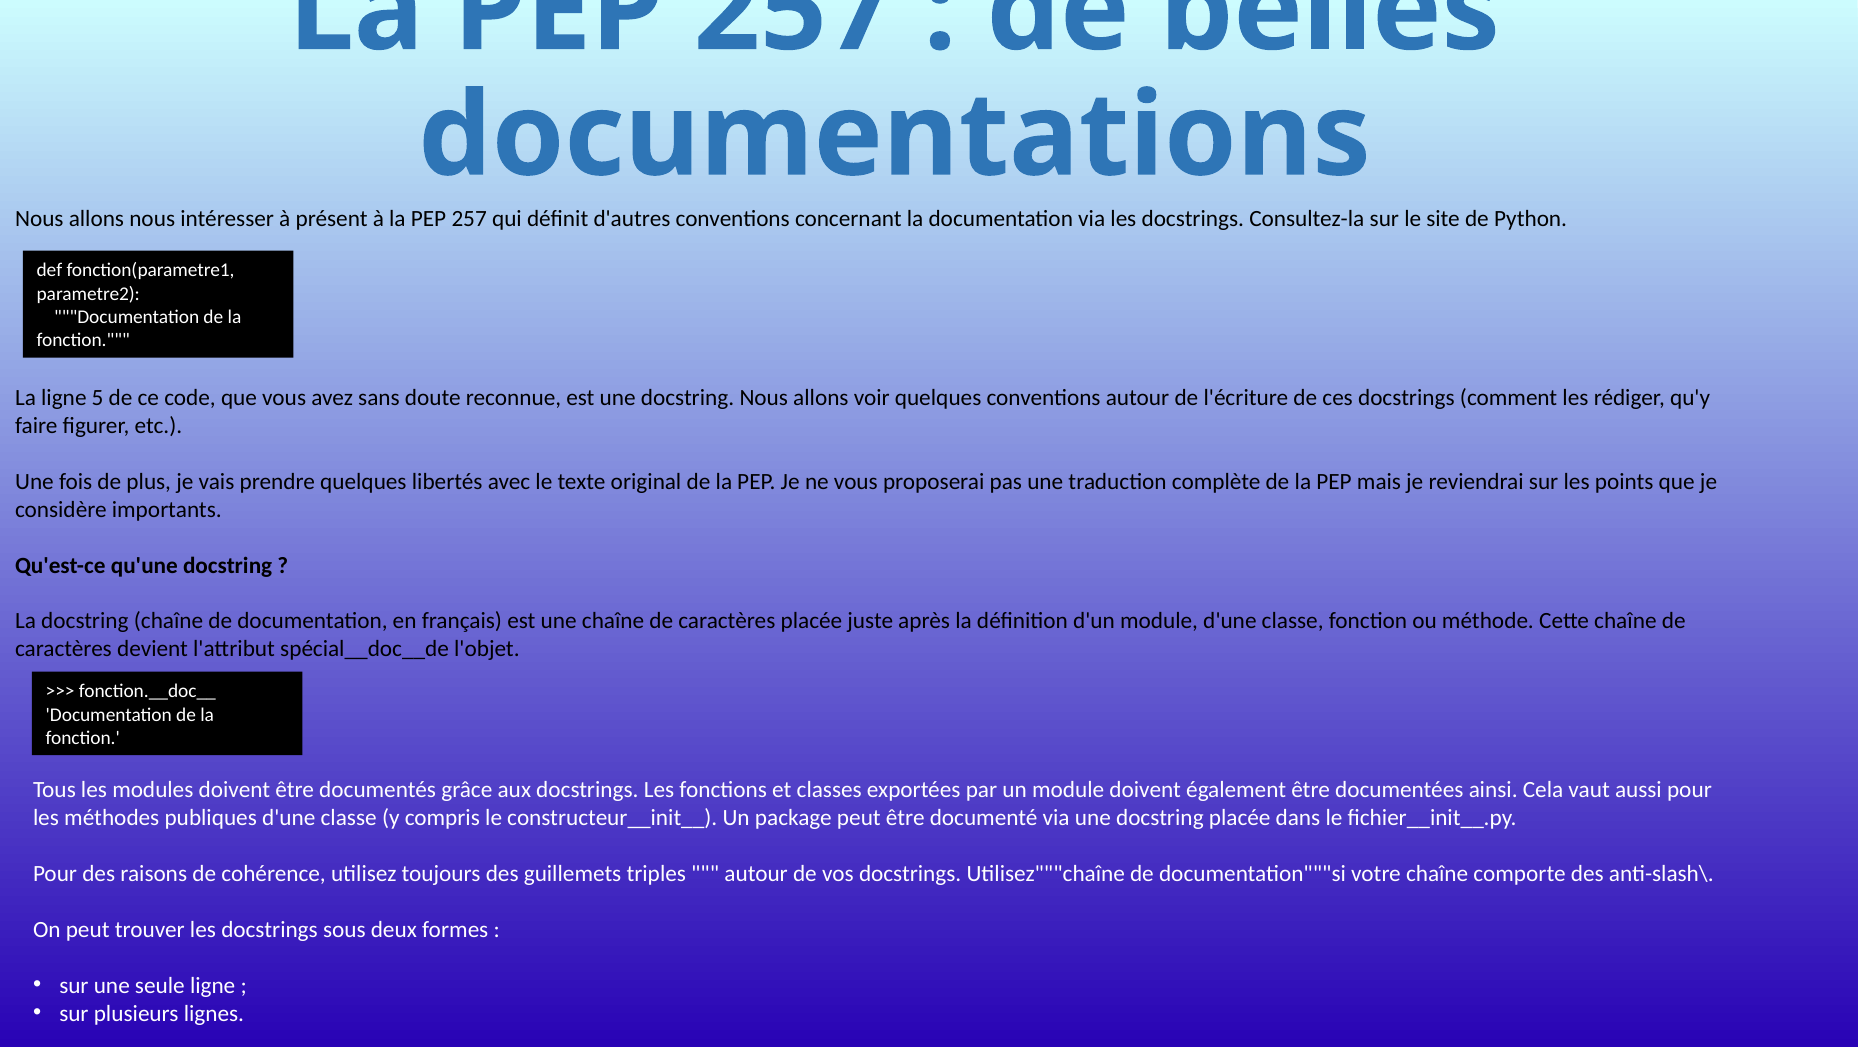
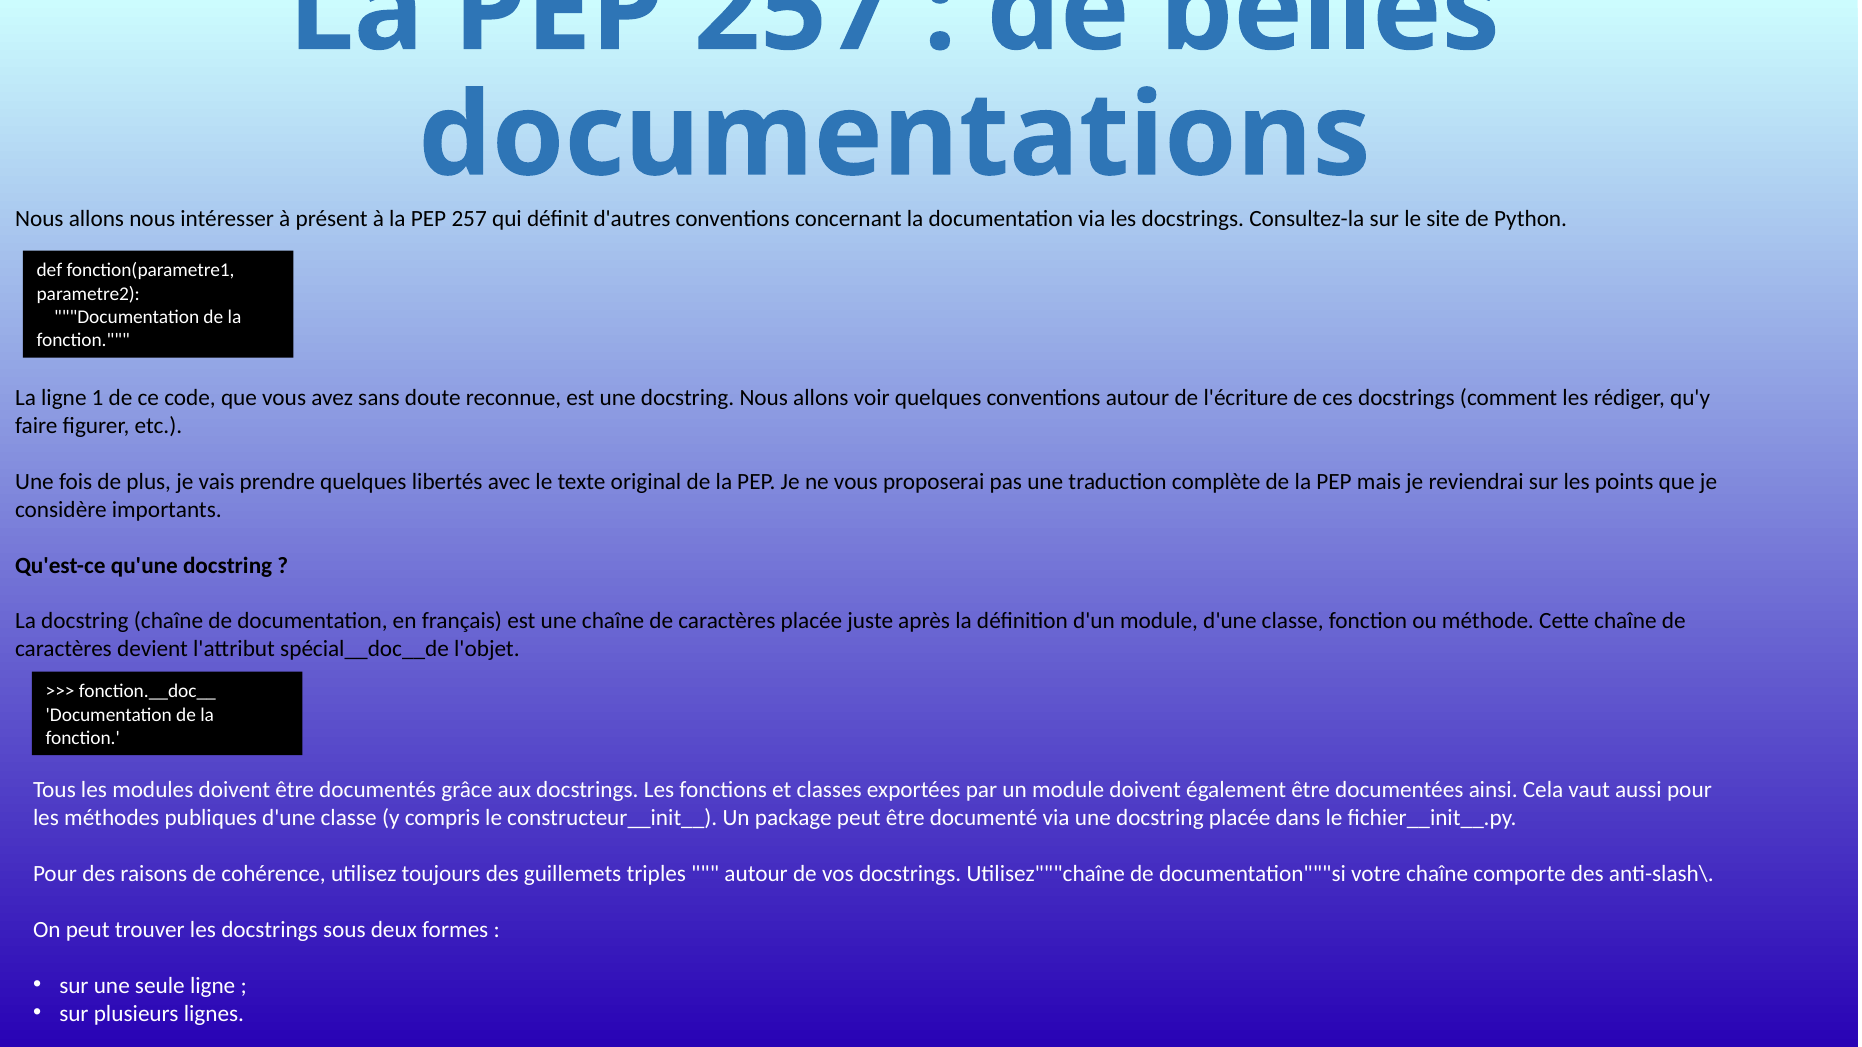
5: 5 -> 1
